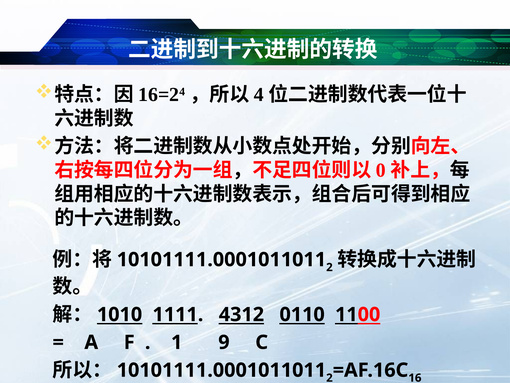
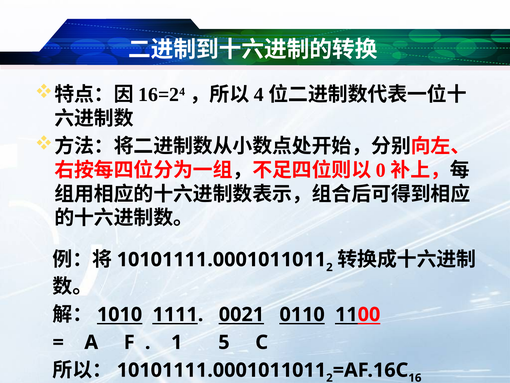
4312: 4312 -> 0021
9: 9 -> 5
